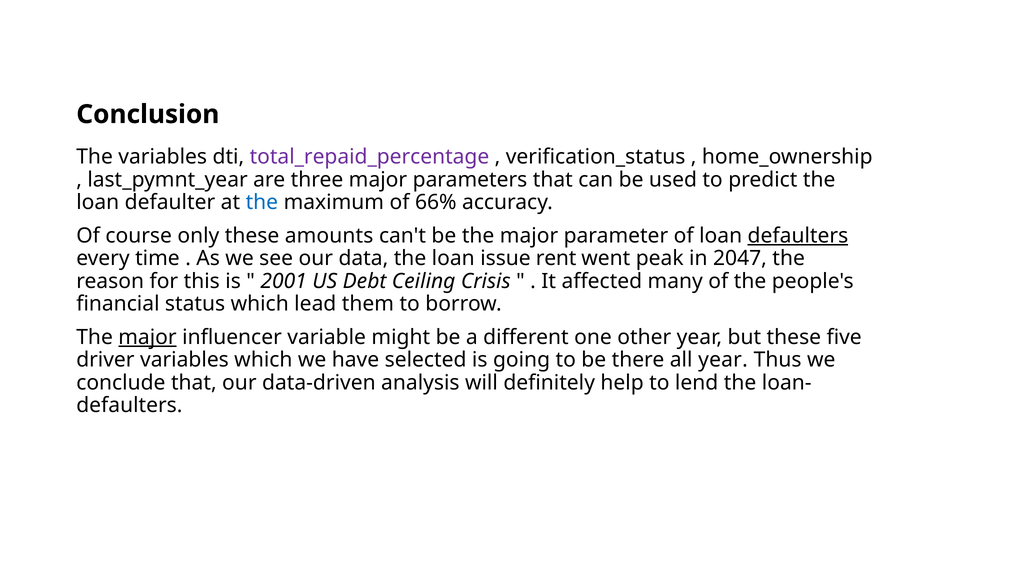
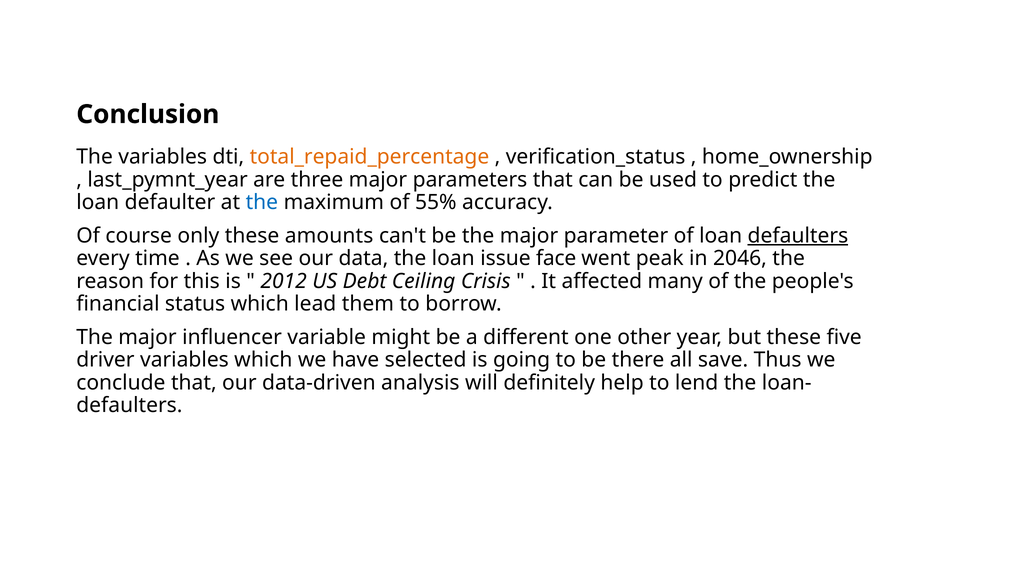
total_repaid_percentage colour: purple -> orange
66%: 66% -> 55%
rent: rent -> face
2047: 2047 -> 2046
2001: 2001 -> 2012
major at (147, 337) underline: present -> none
all year: year -> save
